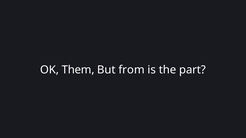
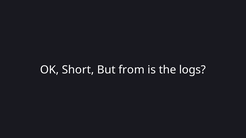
Them: Them -> Short
part: part -> logs
